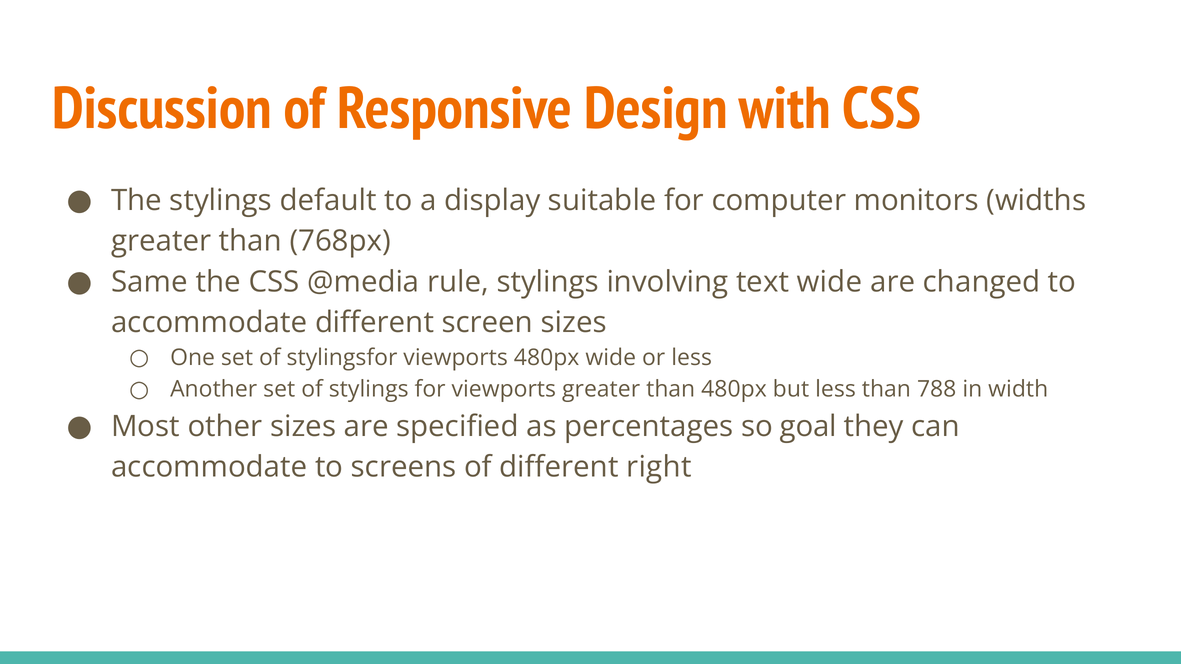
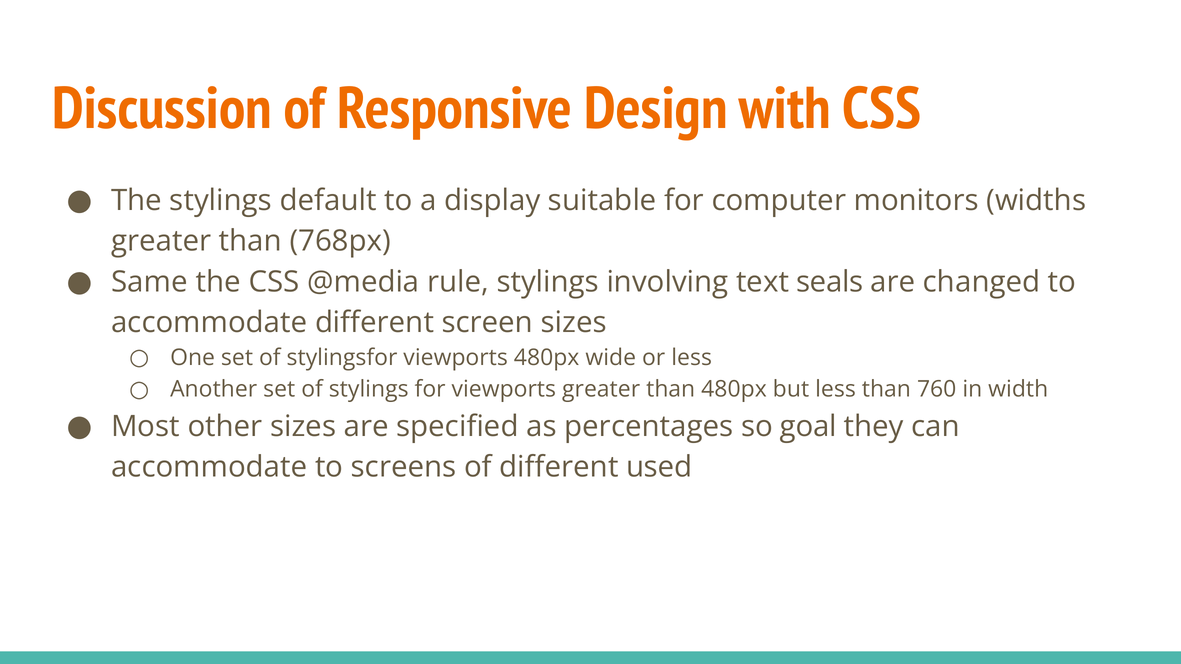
text wide: wide -> seals
788: 788 -> 760
right: right -> used
